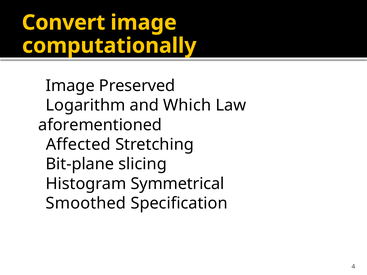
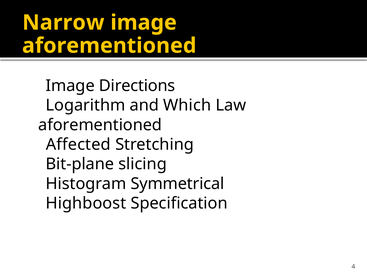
Convert: Convert -> Narrow
computationally at (109, 46): computationally -> aforementioned
Preserved: Preserved -> Directions
Smoothed: Smoothed -> Highboost
